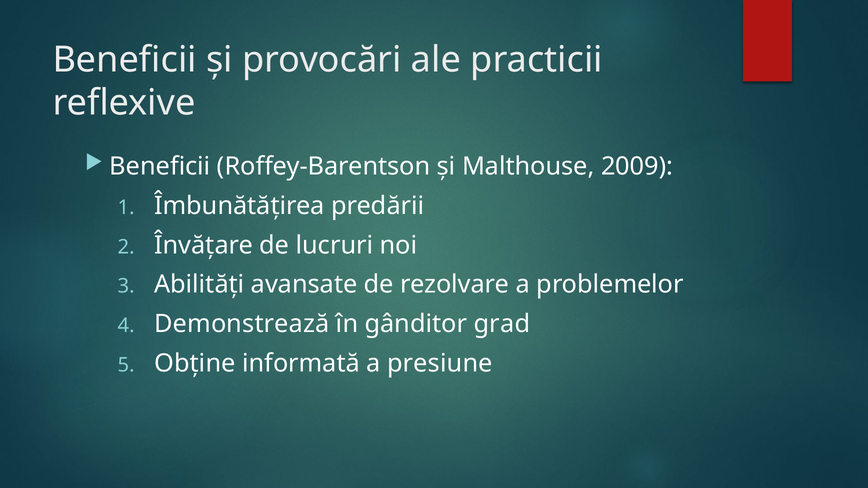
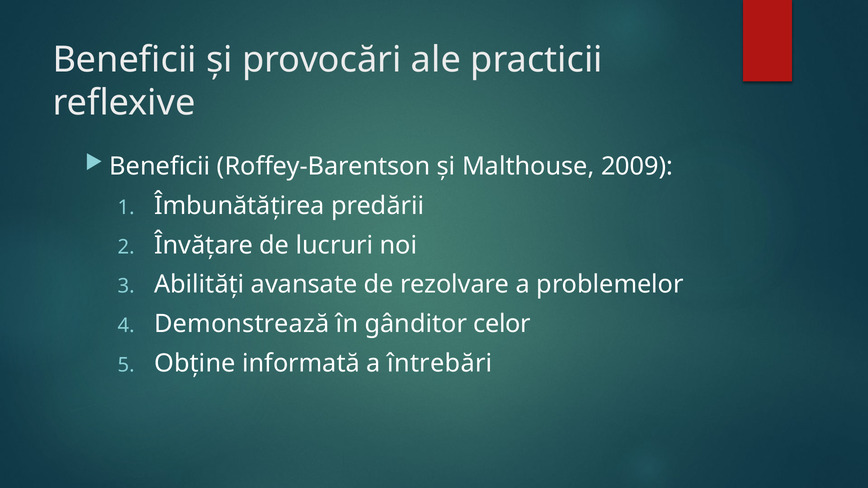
grad: grad -> celor
presiune: presiune -> întrebări
